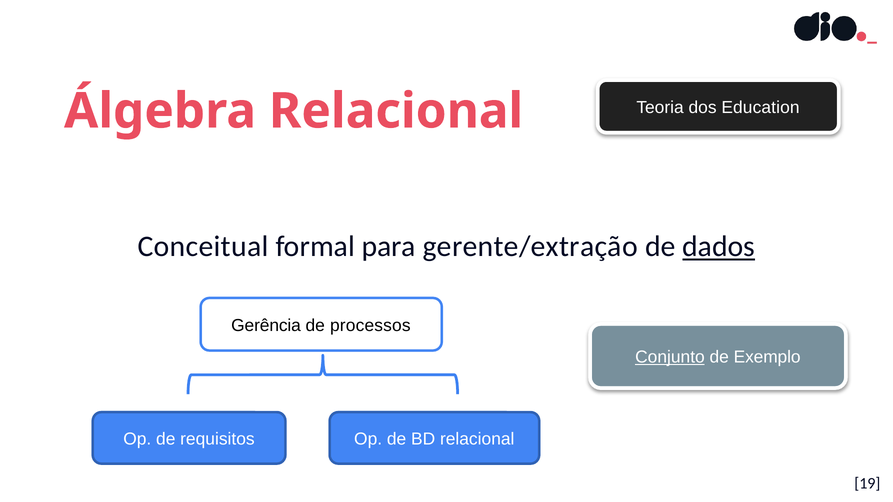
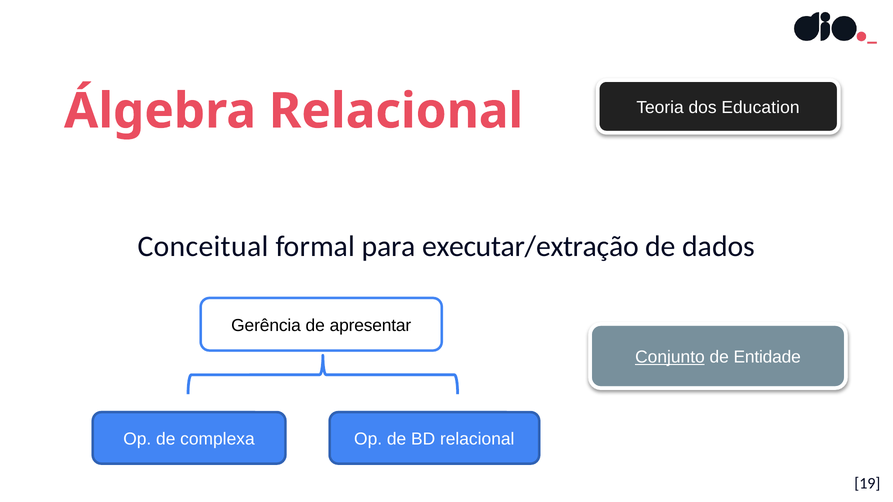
gerente/extração: gerente/extração -> executar/extração
dados underline: present -> none
processos: processos -> apresentar
Exemplo: Exemplo -> Entidade
requisitos: requisitos -> complexa
